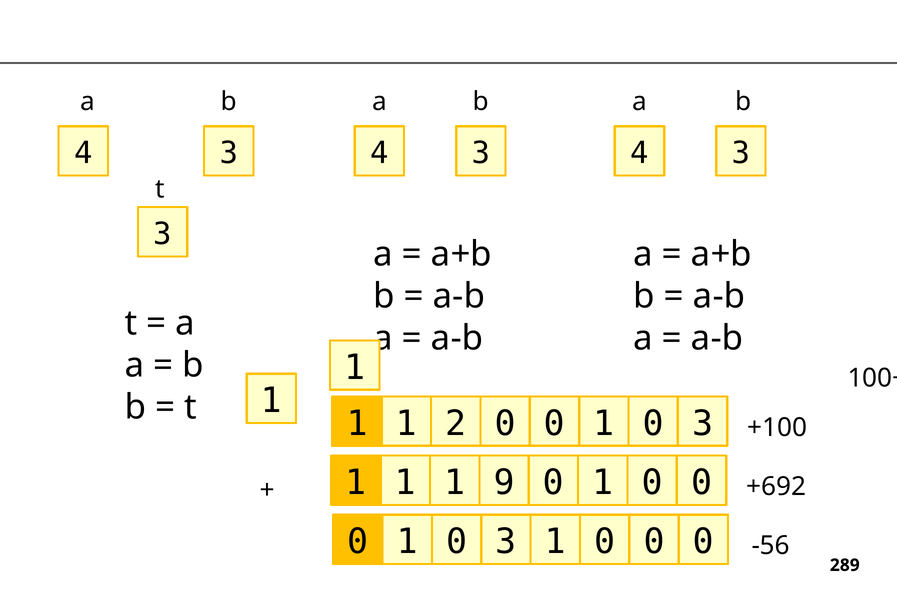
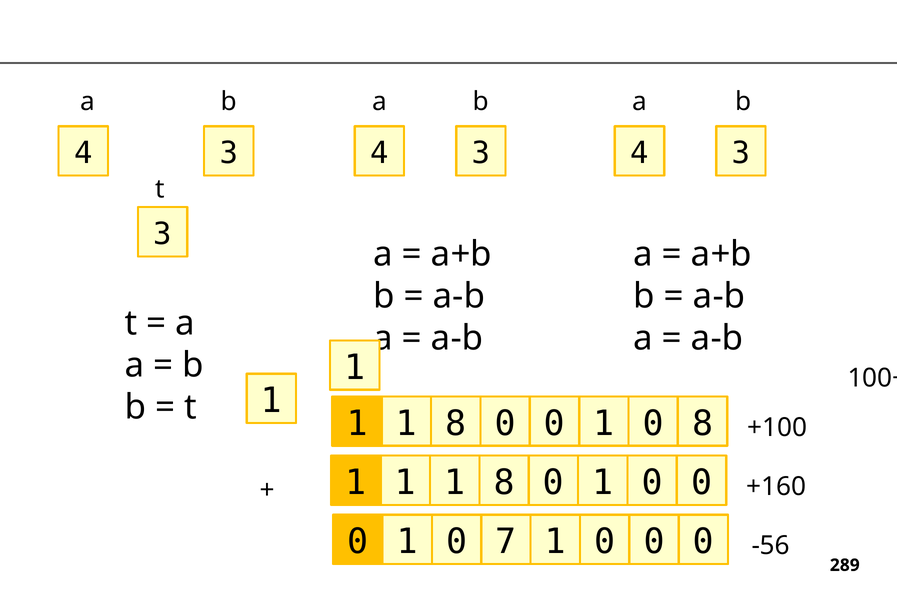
2 at (456, 424): 2 -> 8
3 at (703, 424): 3 -> 8
1 1 1 9: 9 -> 8
+692: +692 -> +160
3 at (506, 542): 3 -> 7
